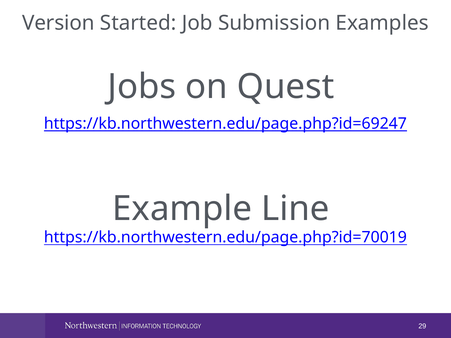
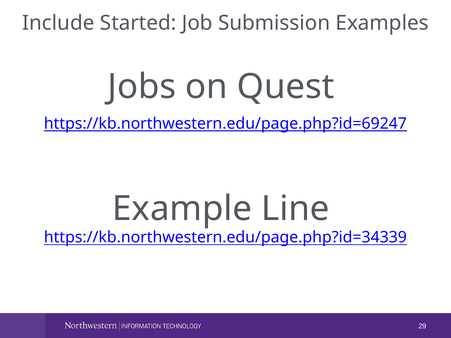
Version: Version -> Include
https://kb.northwestern.edu/page.php?id=70019: https://kb.northwestern.edu/page.php?id=70019 -> https://kb.northwestern.edu/page.php?id=34339
